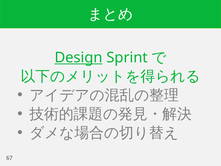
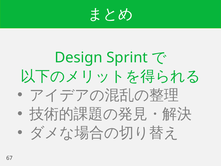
Design underline: present -> none
